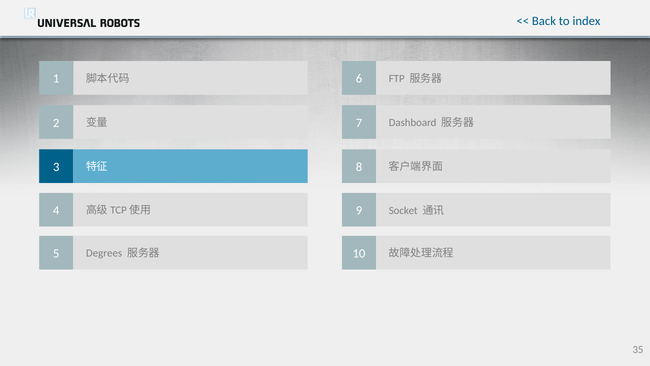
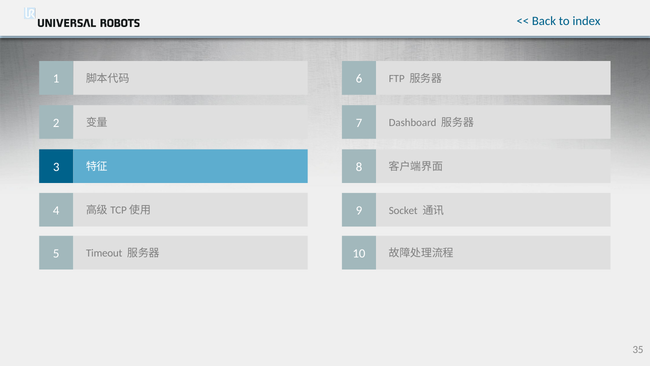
Degrees: Degrees -> Timeout
